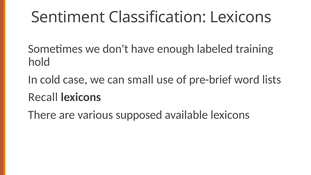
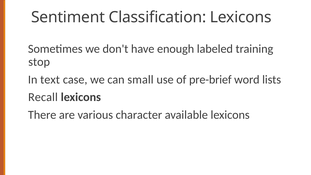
hold: hold -> stop
cold: cold -> text
supposed: supposed -> character
